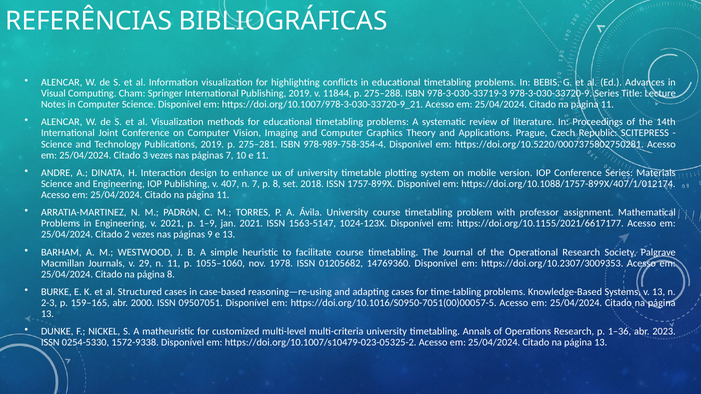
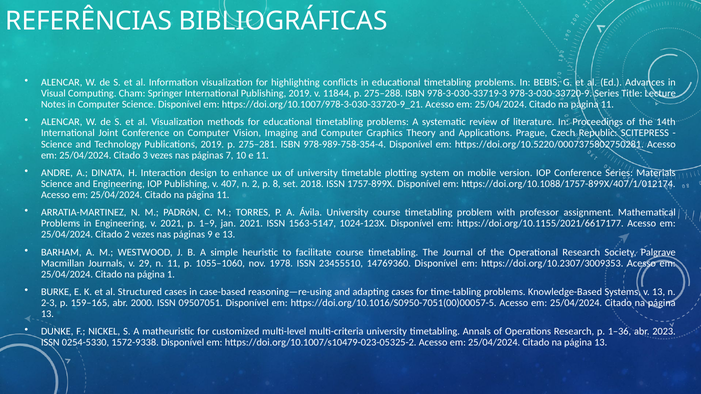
n 7: 7 -> 2
01205682: 01205682 -> 23455510
página 8: 8 -> 1
